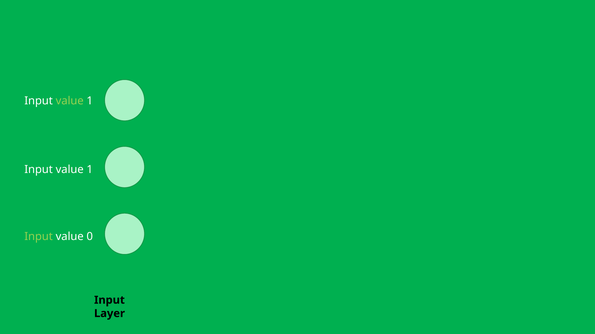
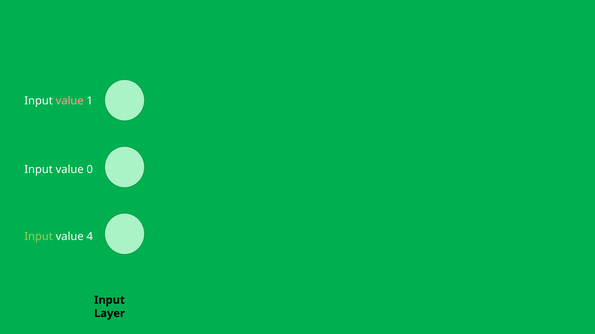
value at (70, 101) colour: light green -> pink
1 at (90, 170): 1 -> 0
0: 0 -> 4
